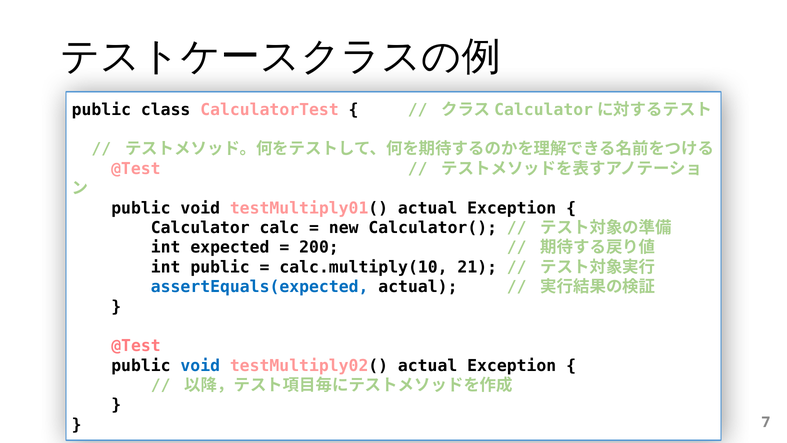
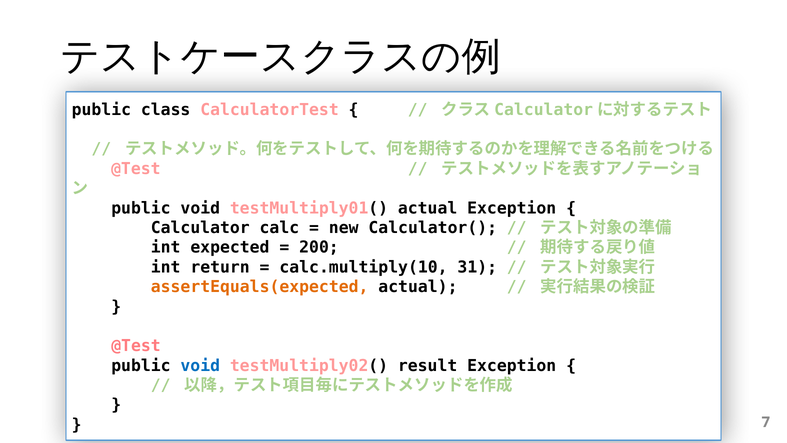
int public: public -> return
21: 21 -> 31
assertEquals(expected colour: blue -> orange
testMultiply02( actual: actual -> result
